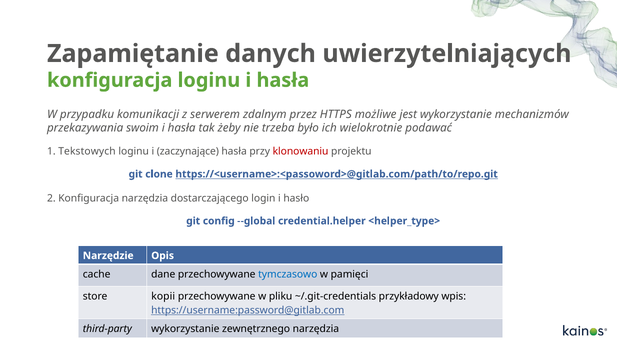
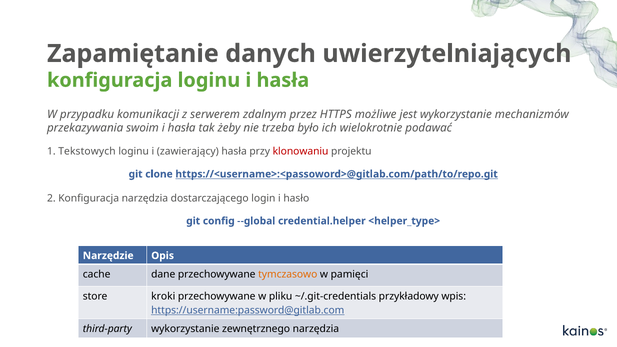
zaczynające: zaczynające -> zawierający
tymczasowo colour: blue -> orange
kopii: kopii -> kroki
